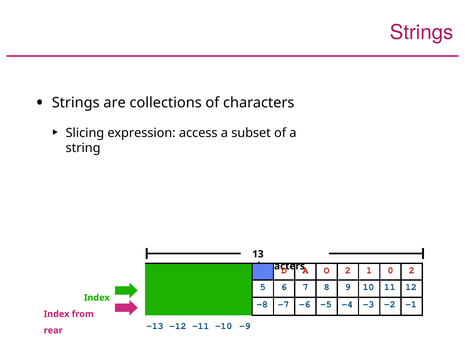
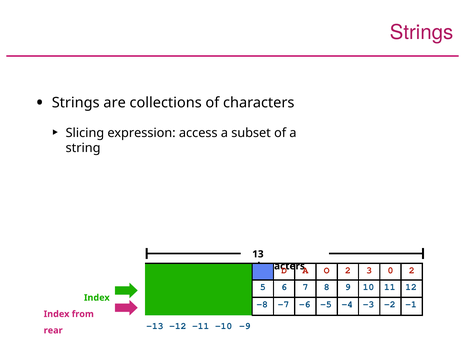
O 2 1: 1 -> 3
